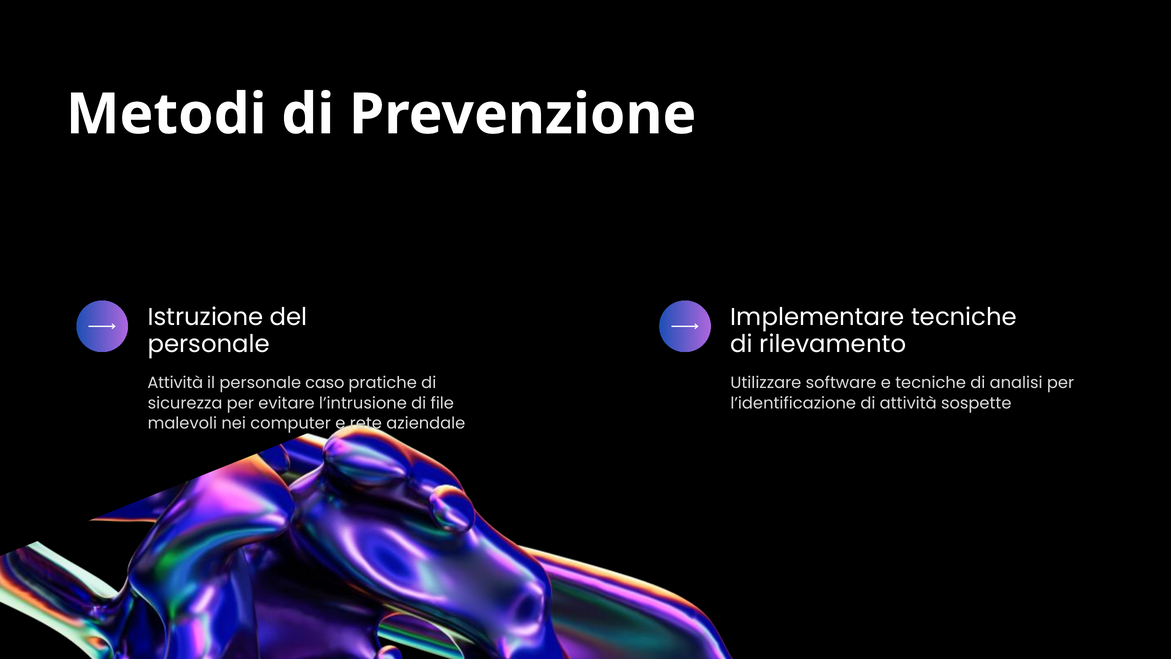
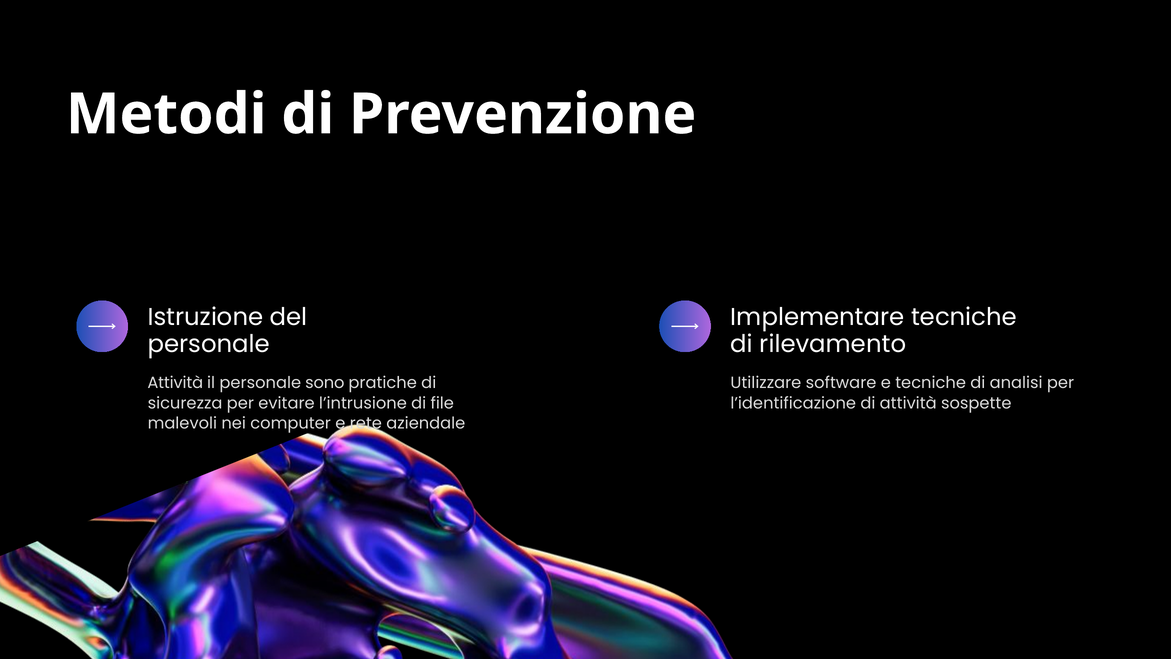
caso: caso -> sono
